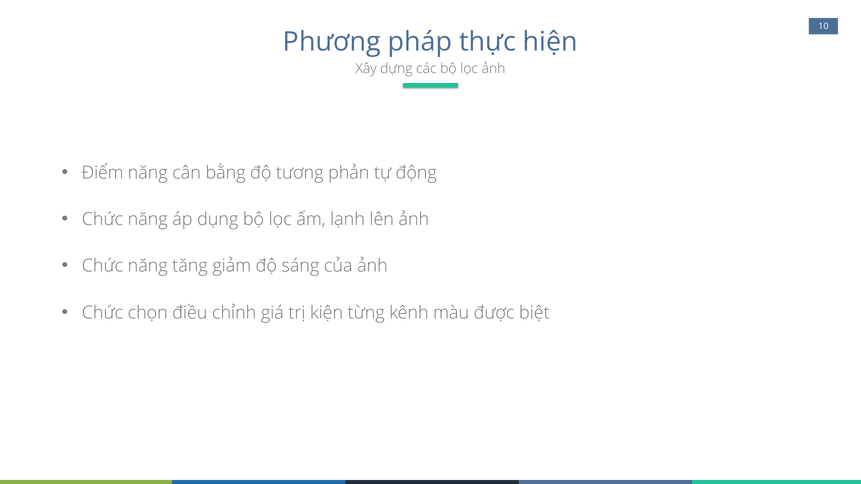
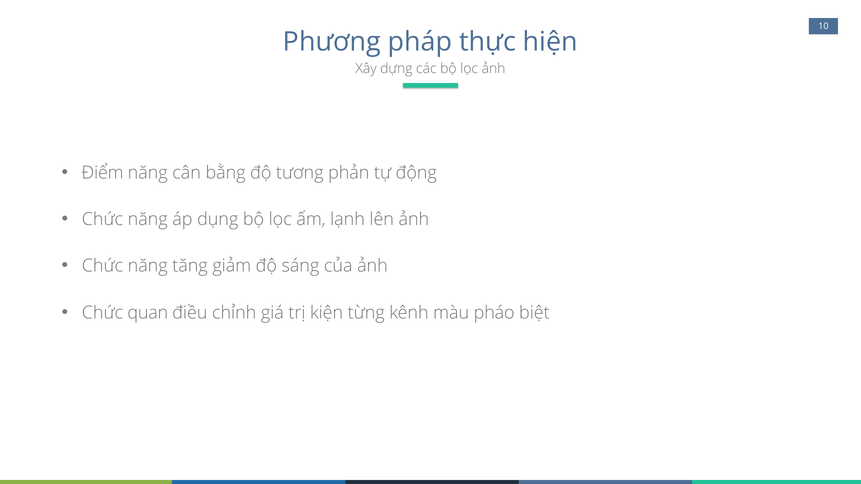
chọn: chọn -> quan
được: được -> pháo
